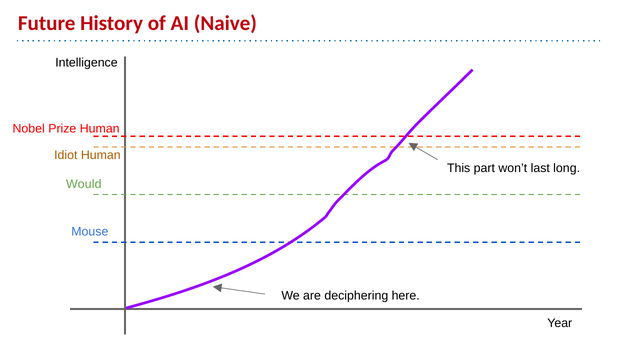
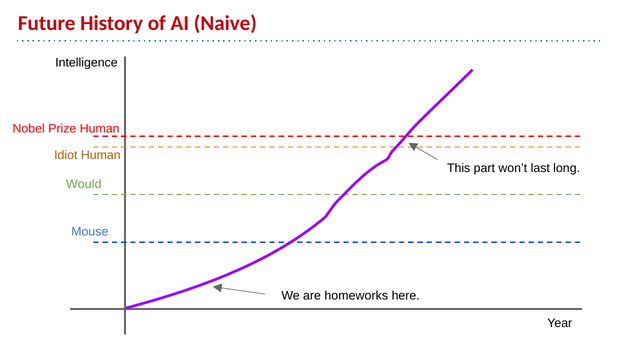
deciphering: deciphering -> homeworks
